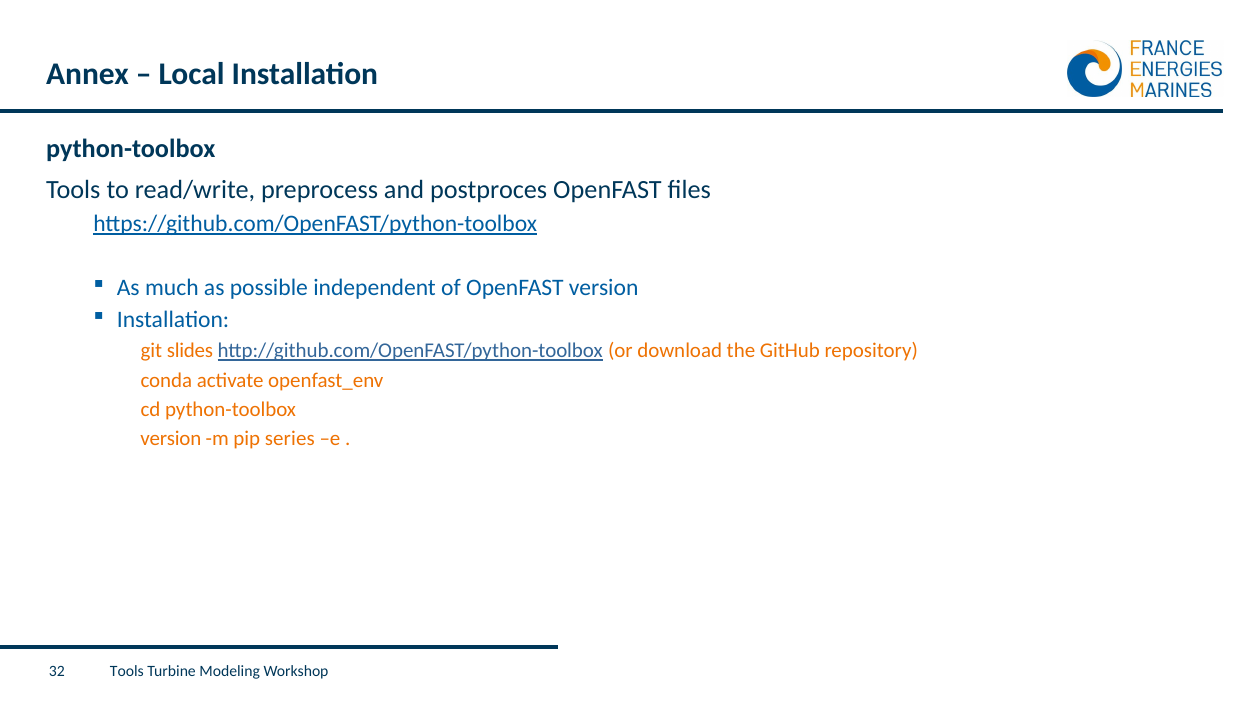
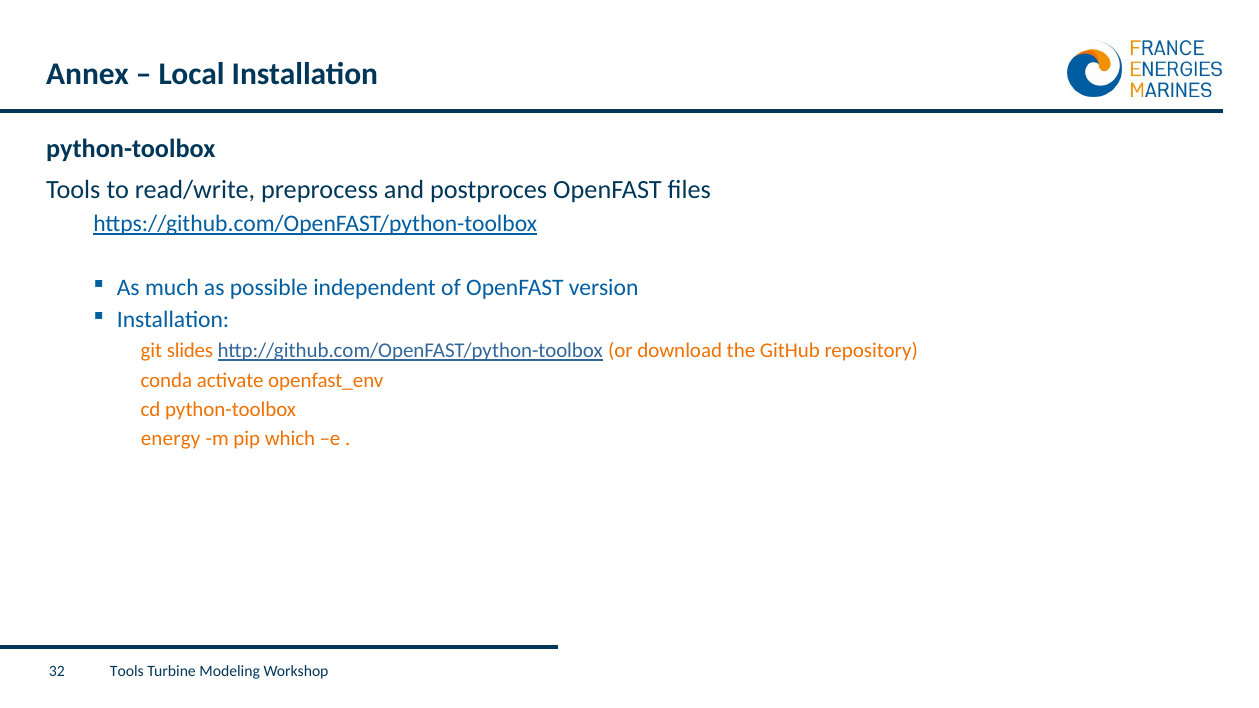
version at (171, 439): version -> energy
series: series -> which
